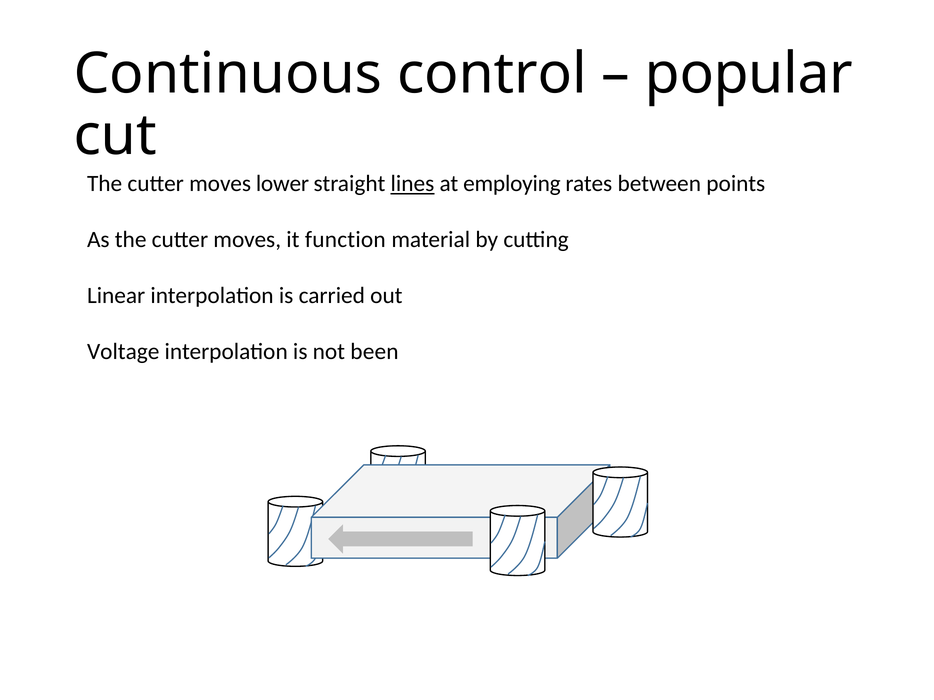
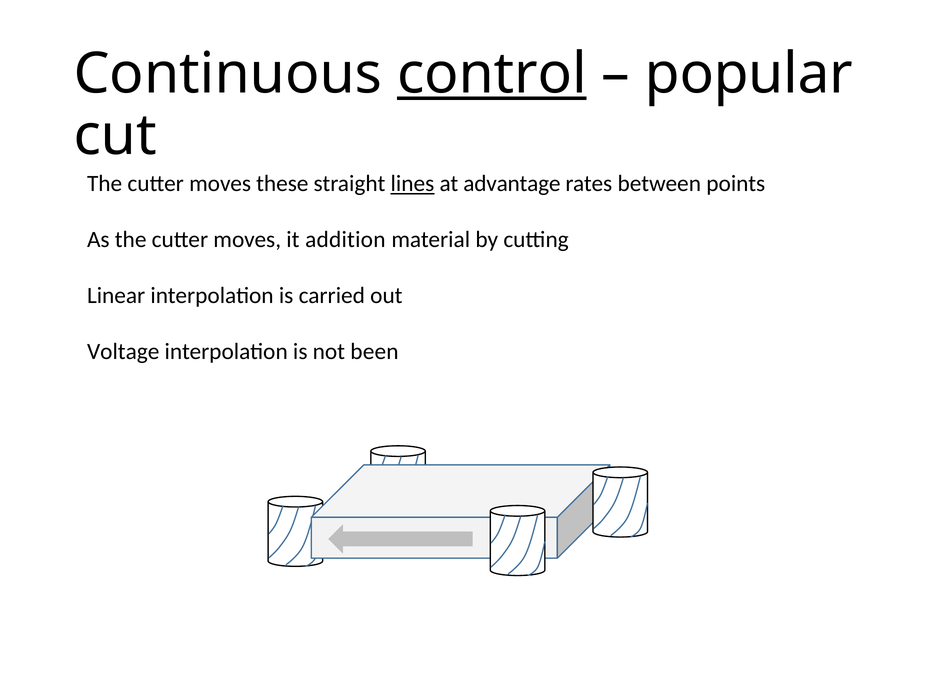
control underline: none -> present
lower: lower -> these
employing: employing -> advantage
function: function -> addition
